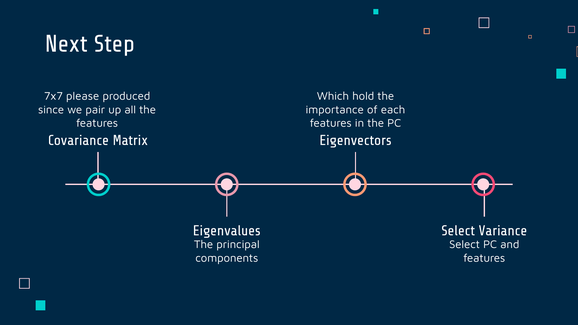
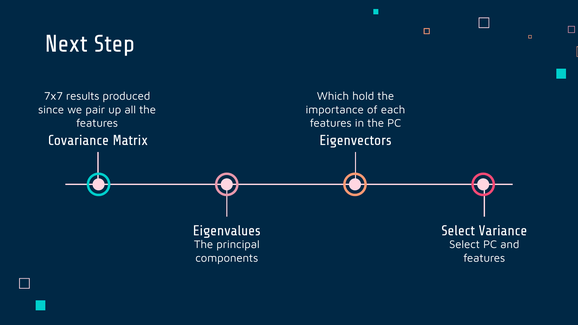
please: please -> results
